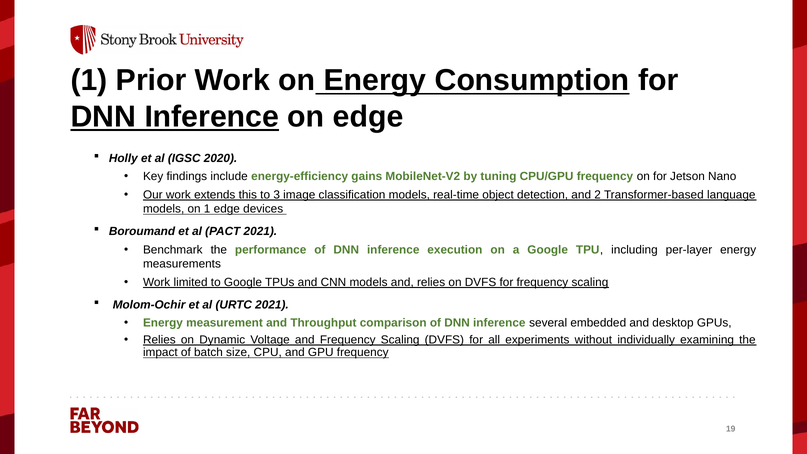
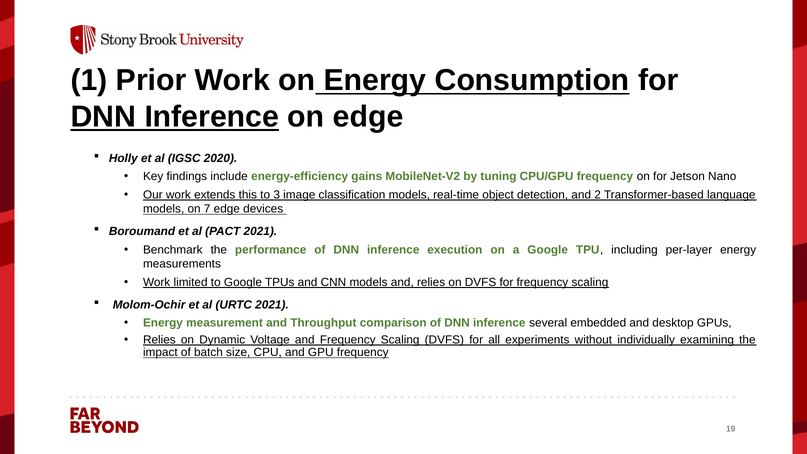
on 1: 1 -> 7
